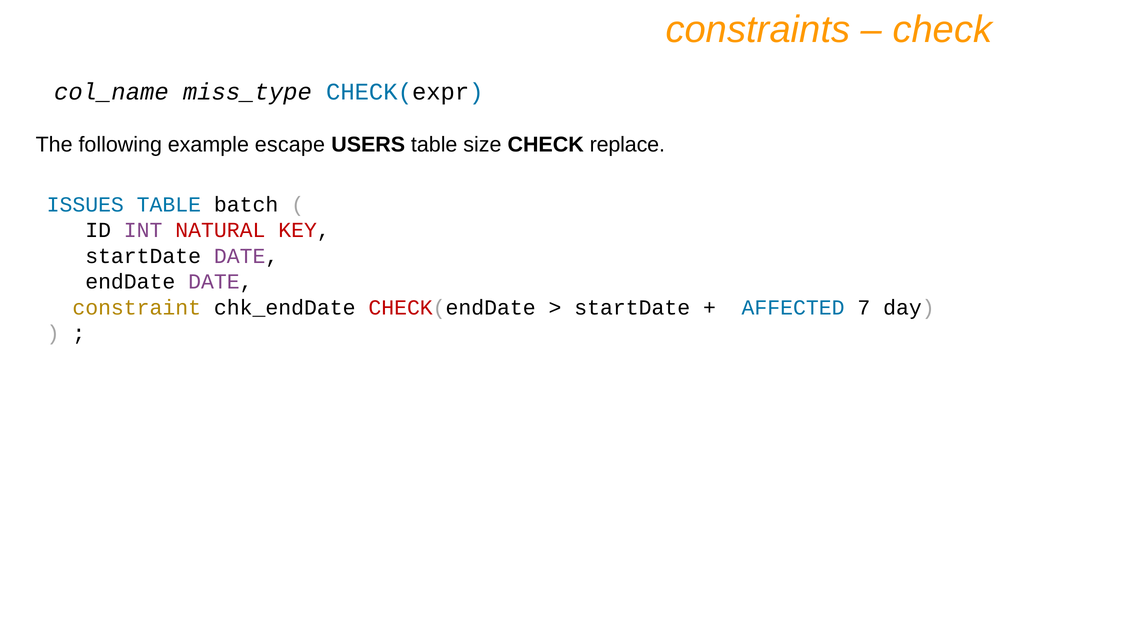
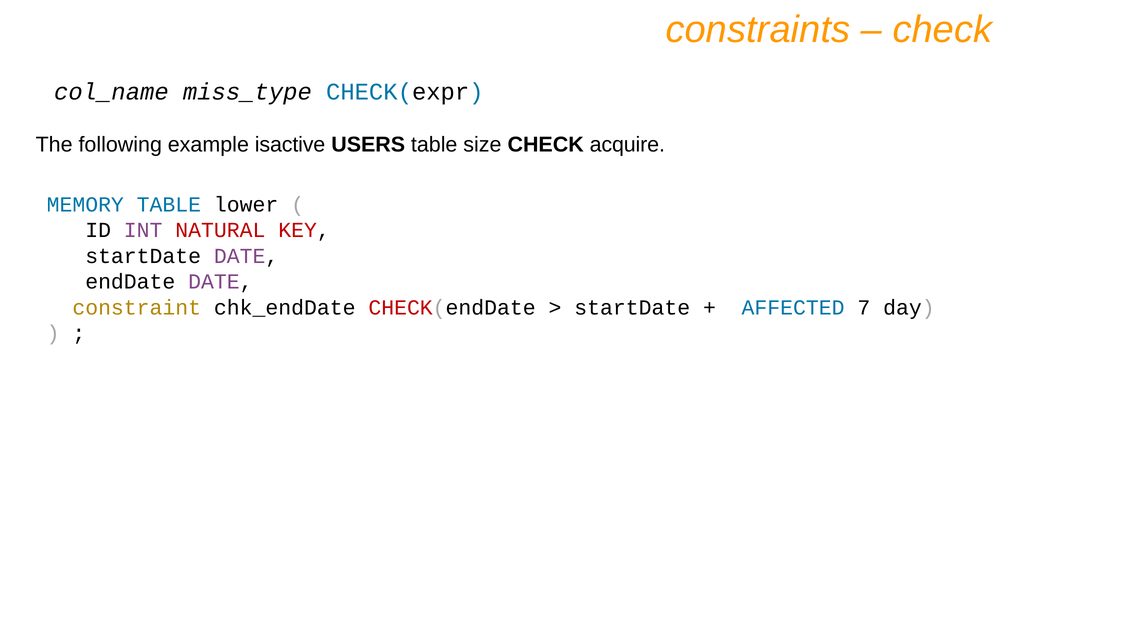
escape: escape -> isactive
replace: replace -> acquire
ISSUES: ISSUES -> MEMORY
batch: batch -> lower
